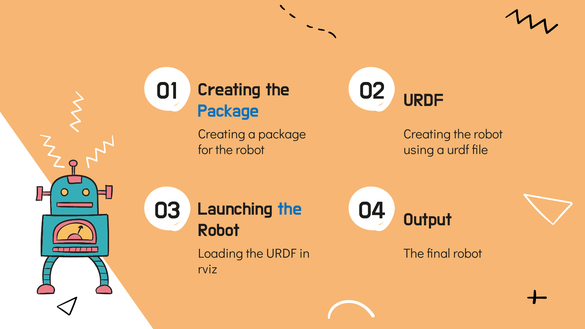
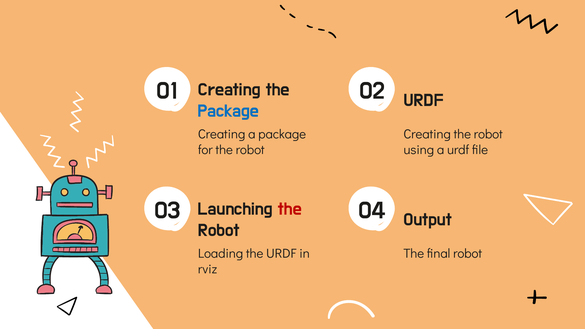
the at (290, 209) colour: blue -> red
